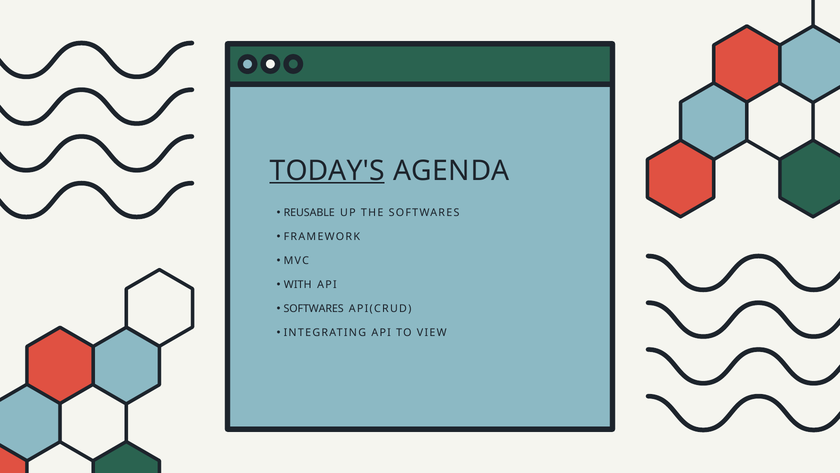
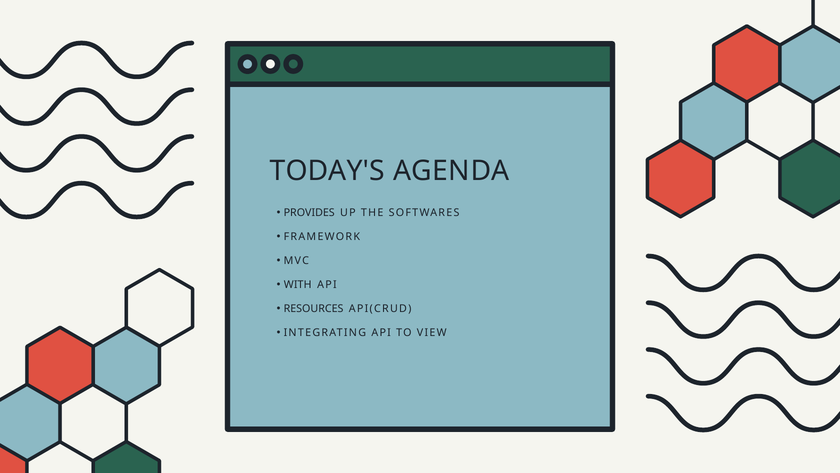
TODAY'S underline: present -> none
REUSABLE: REUSABLE -> PROVIDES
SOFTWARES at (314, 308): SOFTWARES -> RESOURCES
